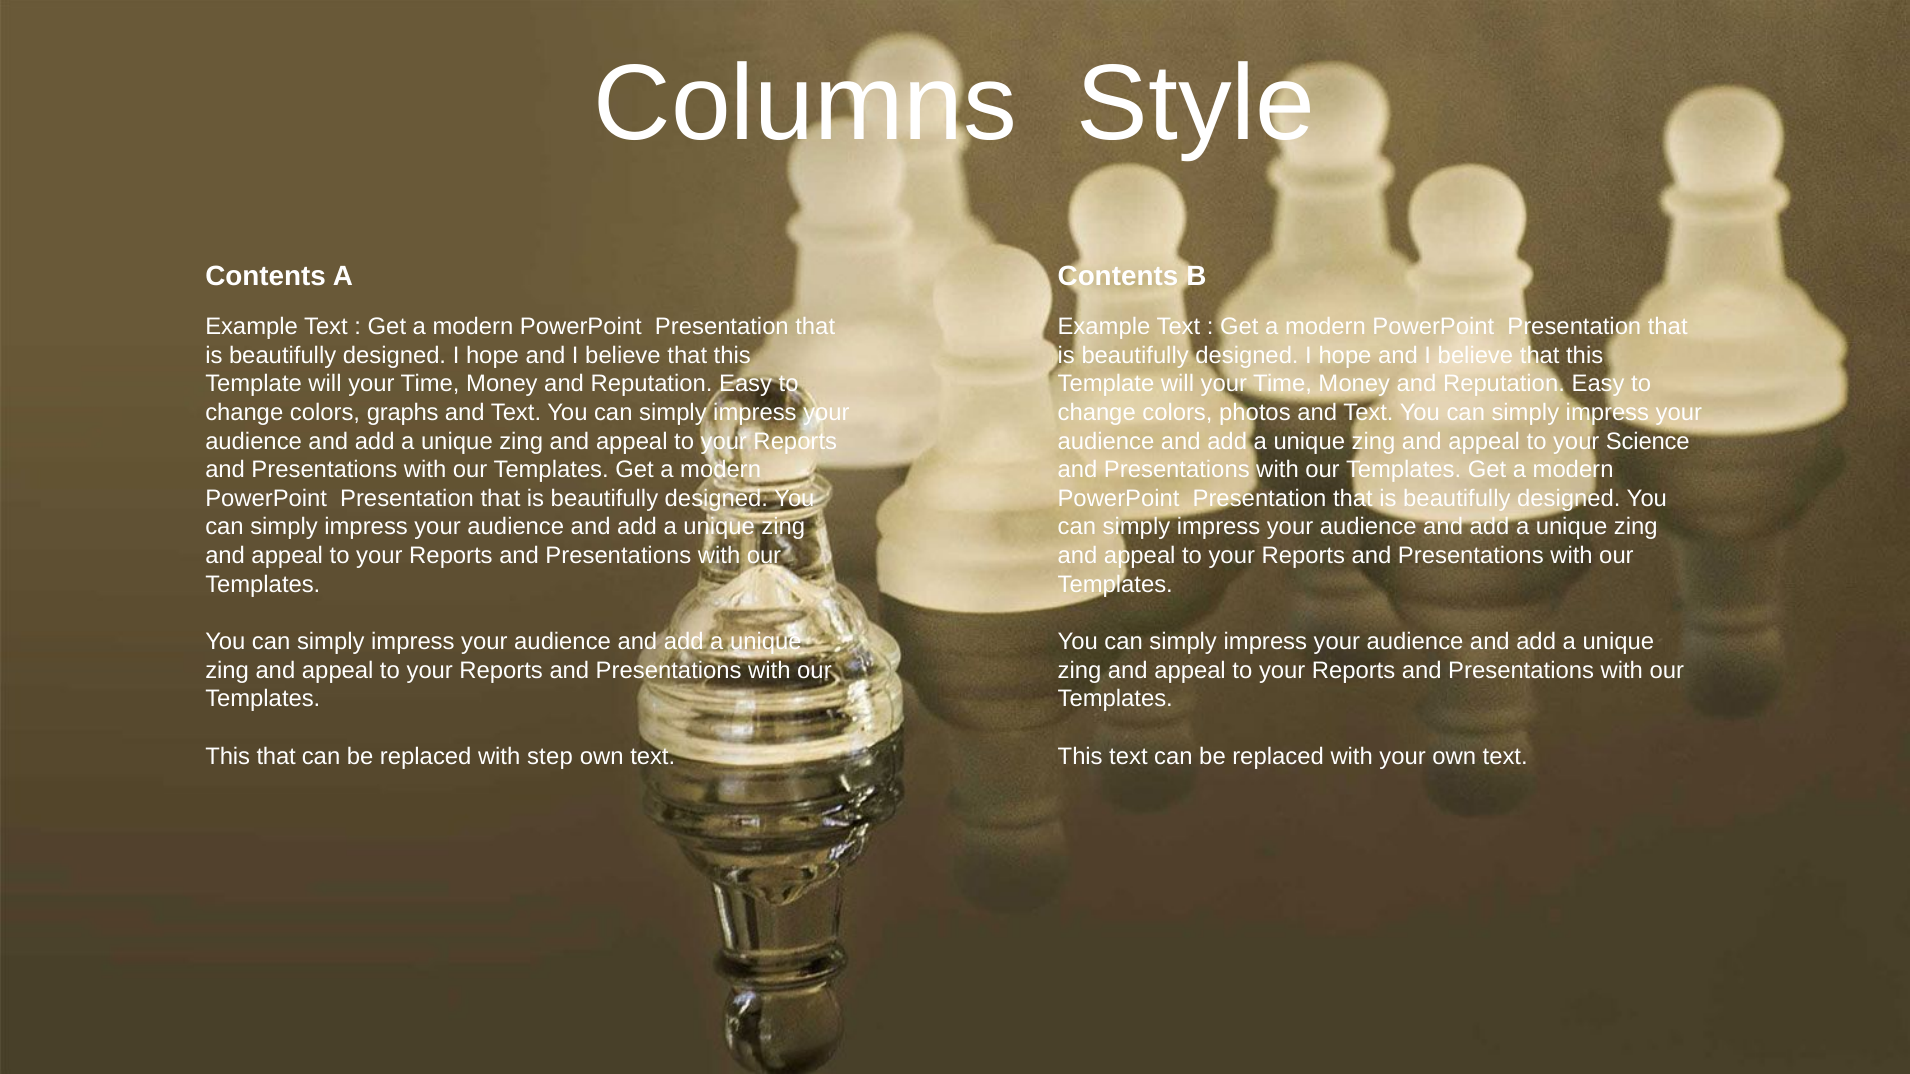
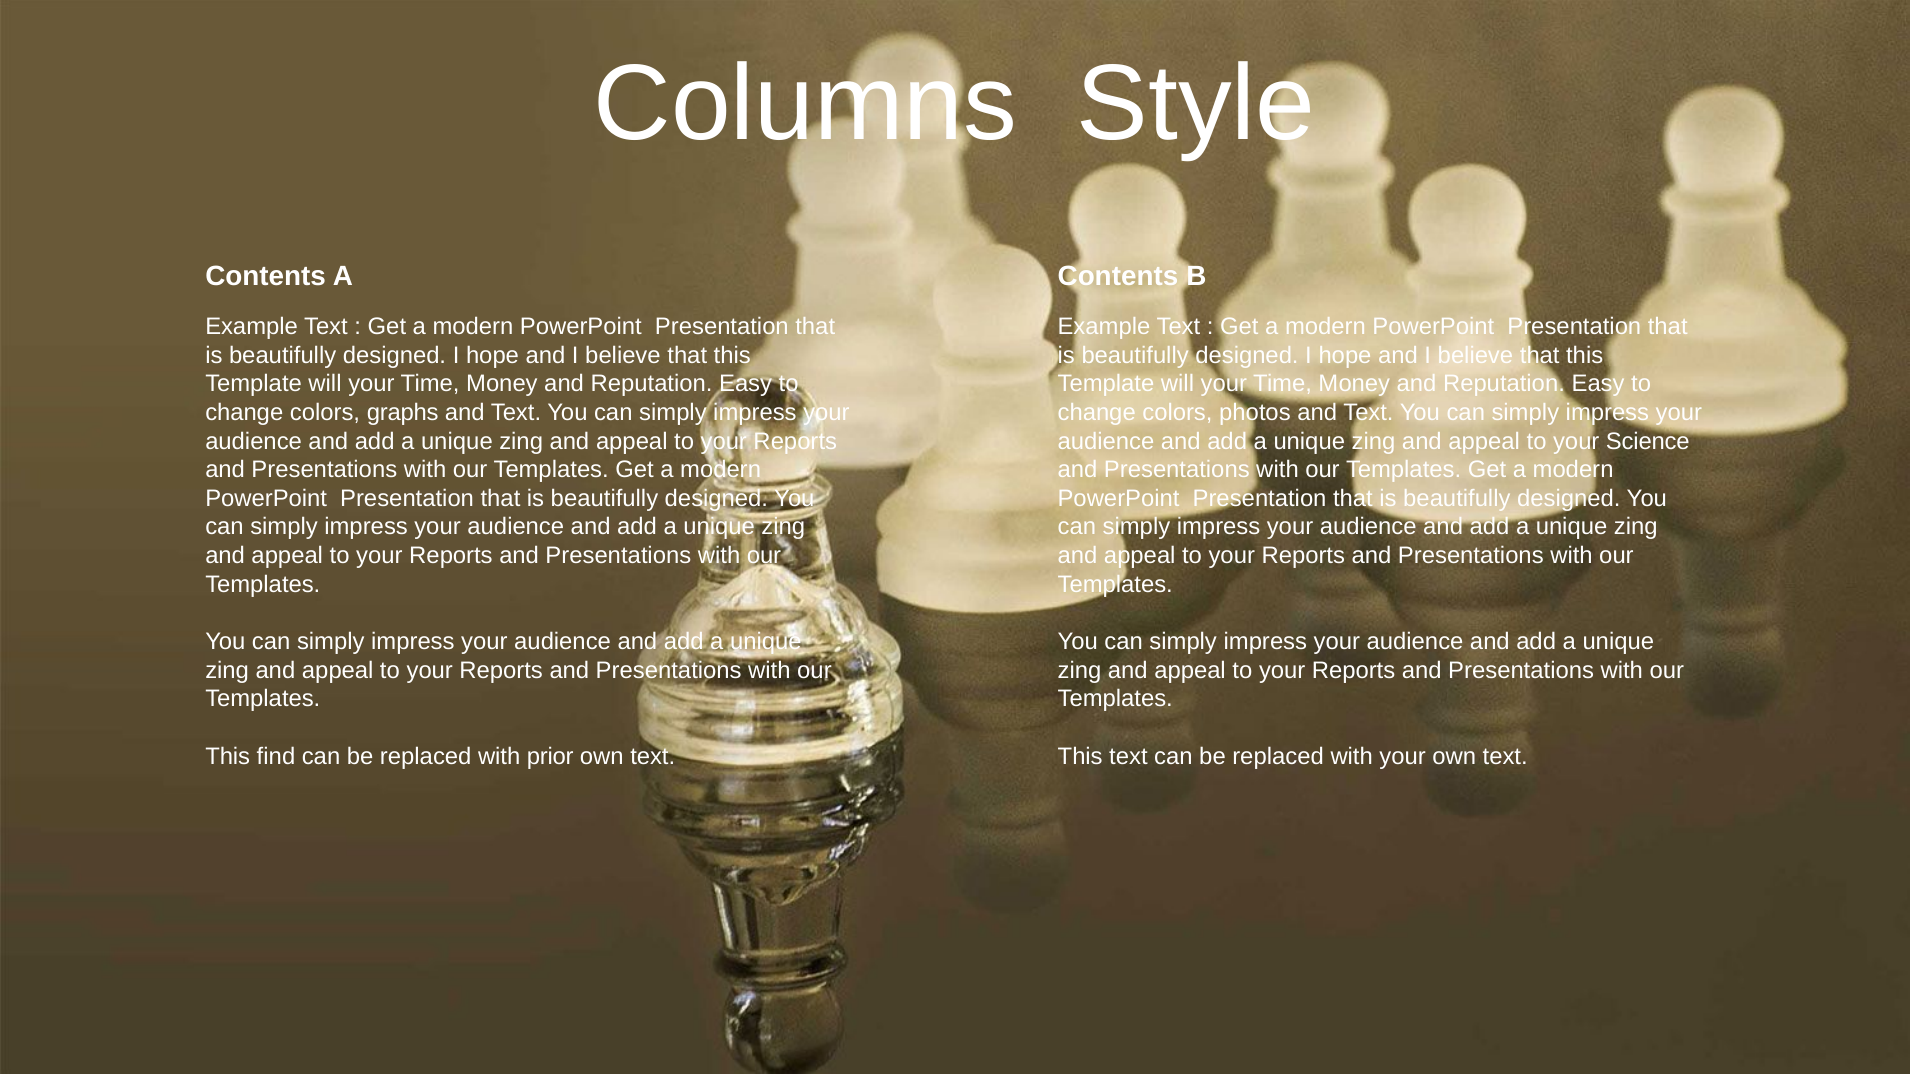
This that: that -> find
step: step -> prior
